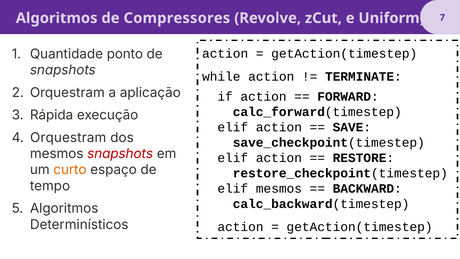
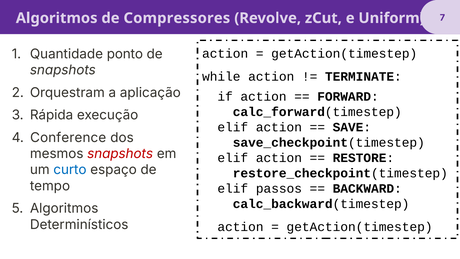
Orquestram at (68, 138): Orquestram -> Conference
curto colour: orange -> blue
elif mesmos: mesmos -> passos
